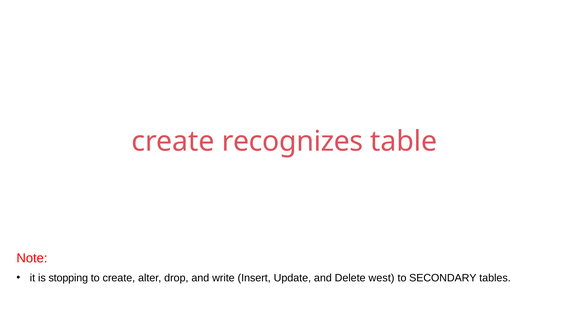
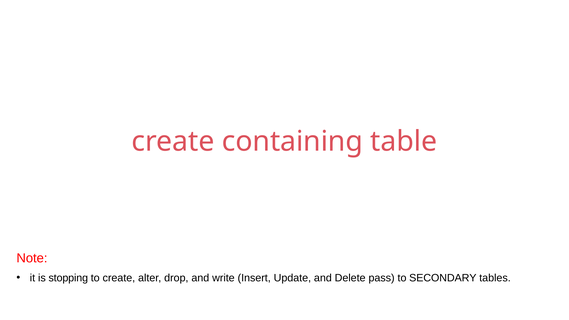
recognizes: recognizes -> containing
west: west -> pass
